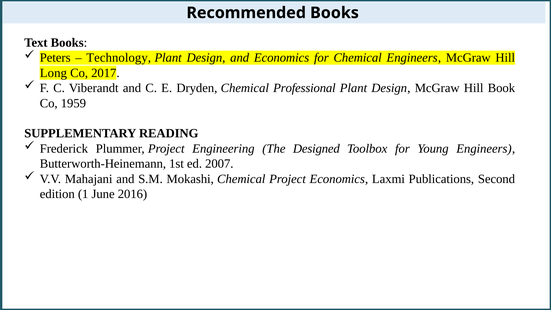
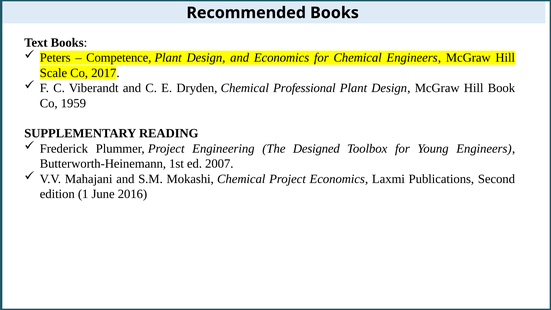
Technology: Technology -> Competence
Long: Long -> Scale
